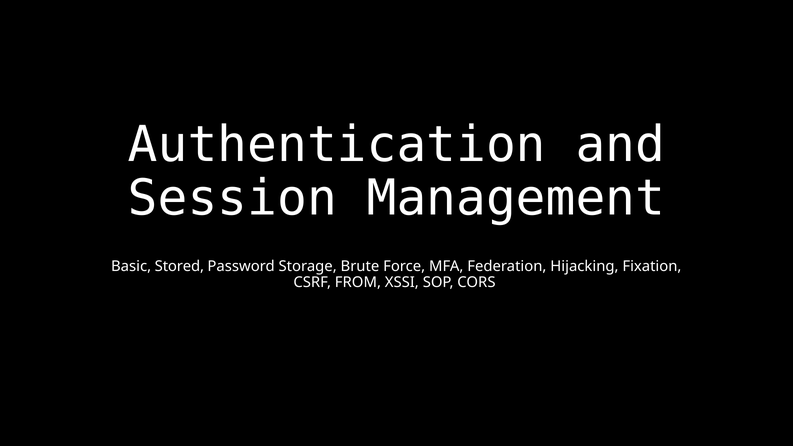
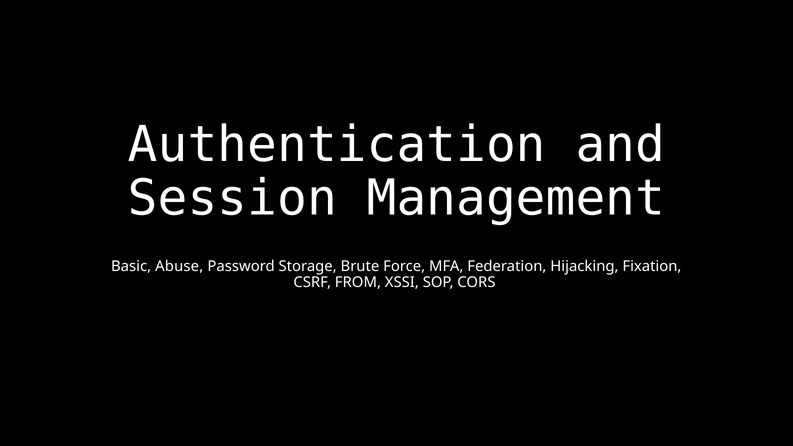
Stored: Stored -> Abuse
